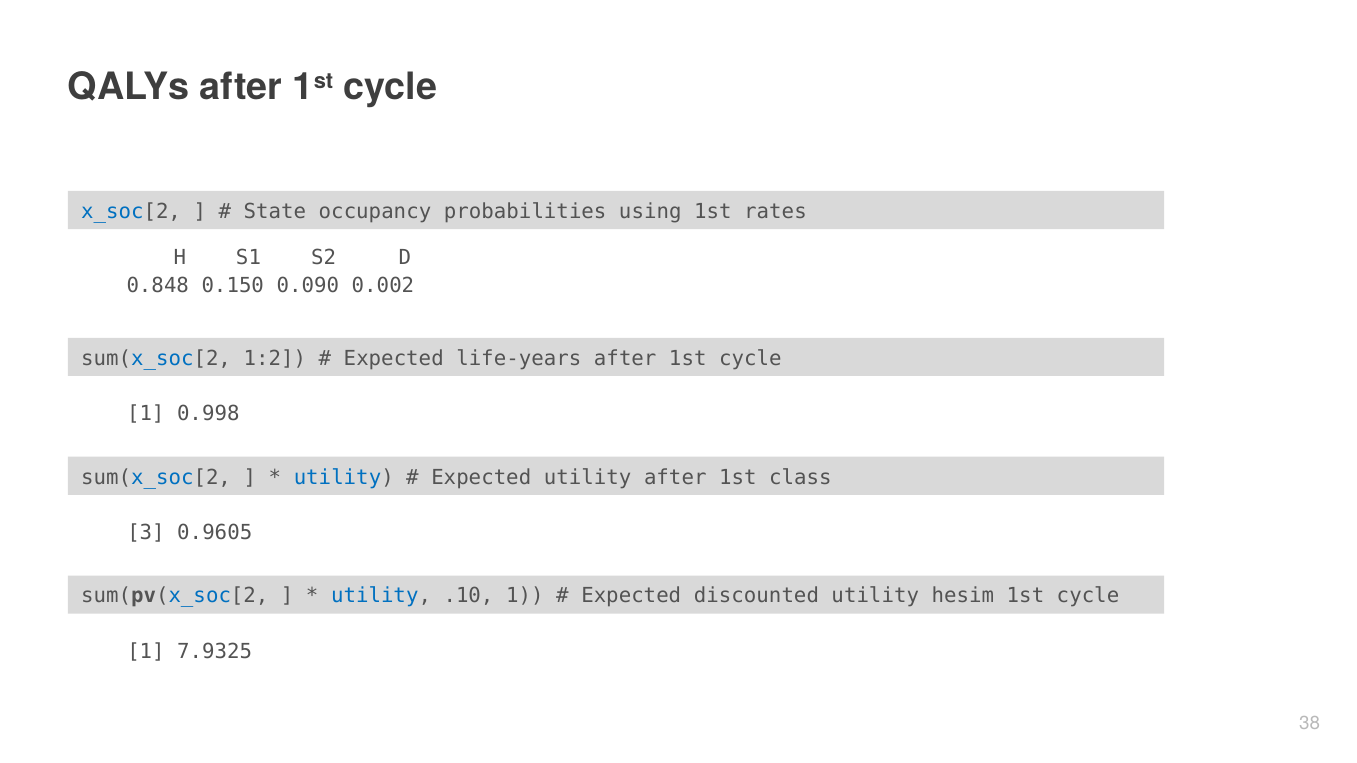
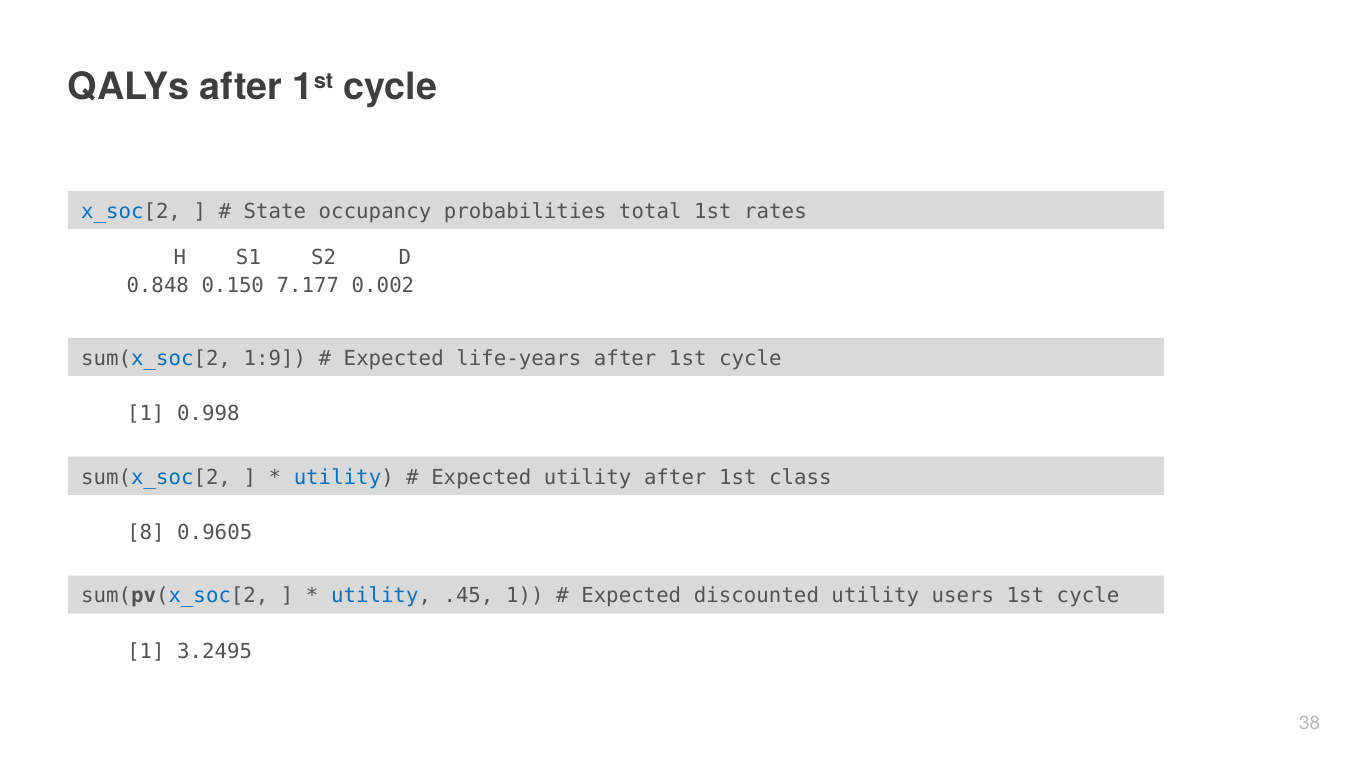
using: using -> total
0.090: 0.090 -> 7.177
1:2: 1:2 -> 1:9
3: 3 -> 8
.10: .10 -> .45
hesim: hesim -> users
7.9325: 7.9325 -> 3.2495
